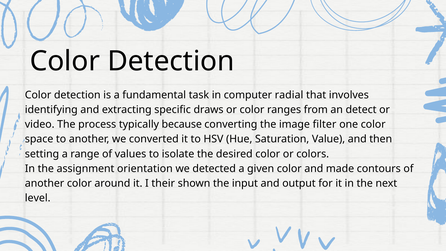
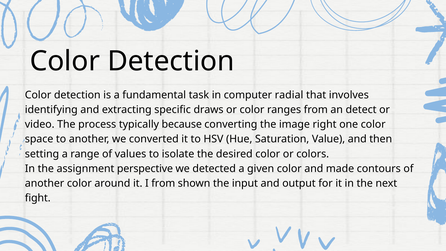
filter: filter -> right
orientation: orientation -> perspective
I their: their -> from
level: level -> fight
